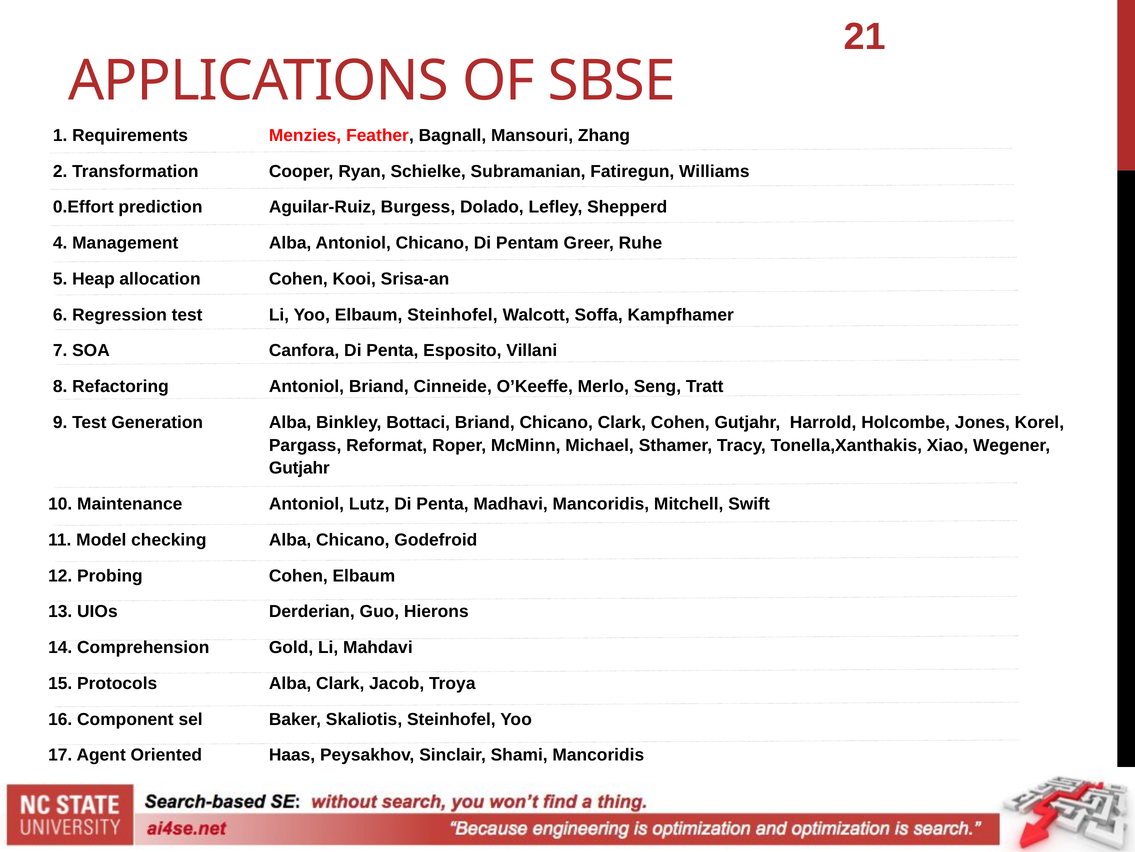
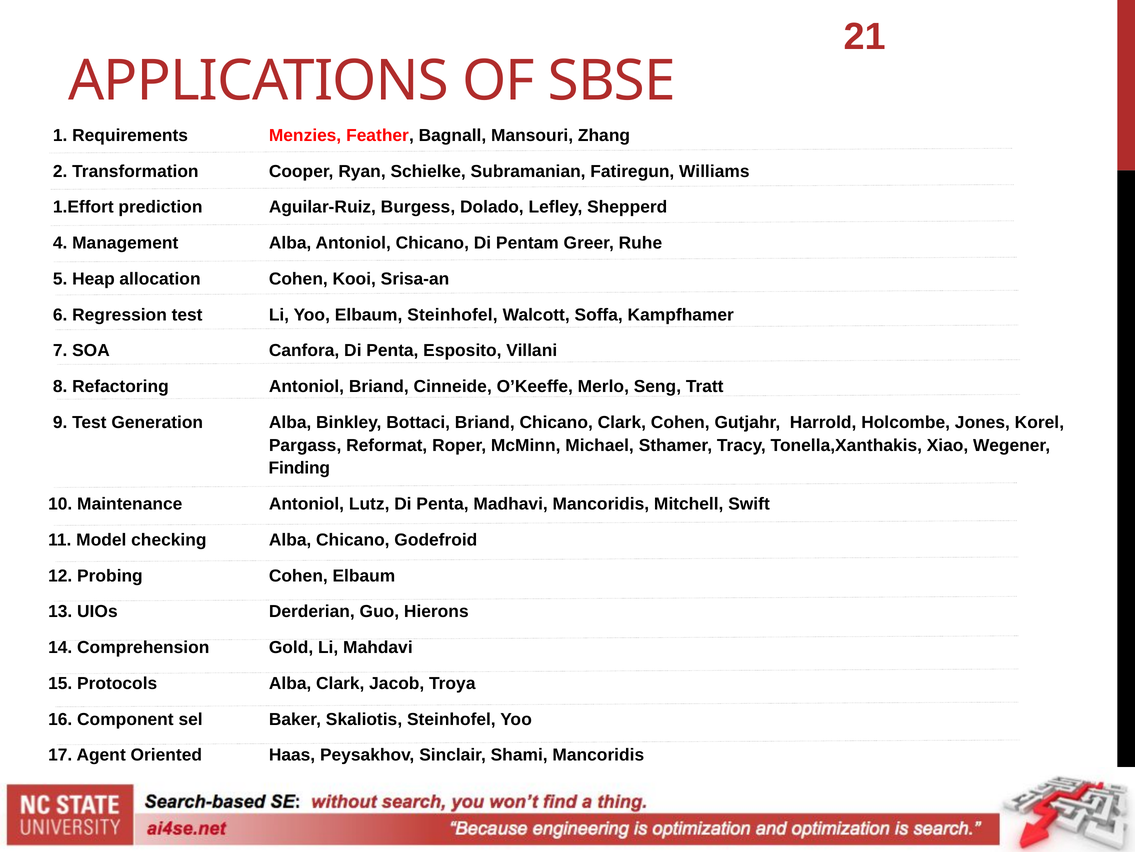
0.Effort: 0.Effort -> 1.Effort
Gutjahr at (299, 468): Gutjahr -> Finding
